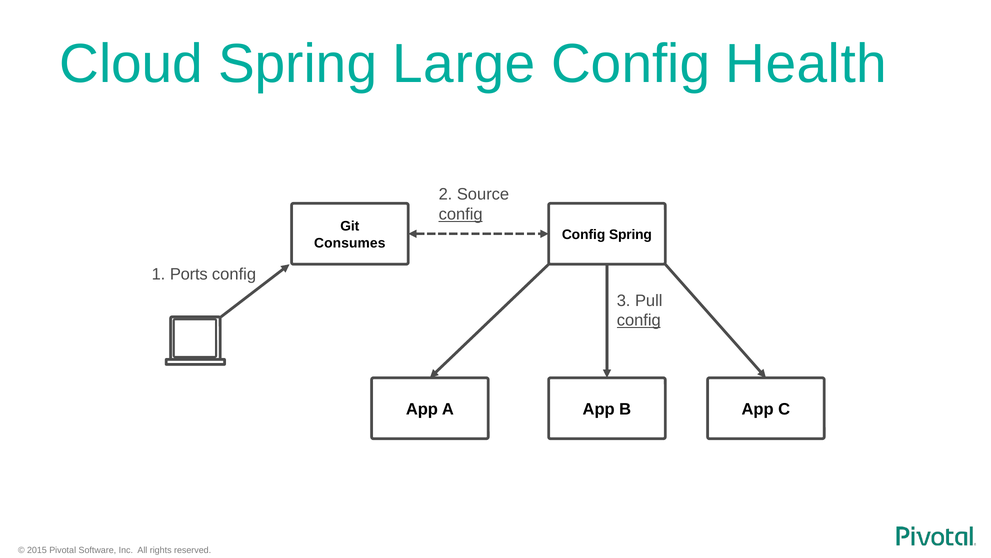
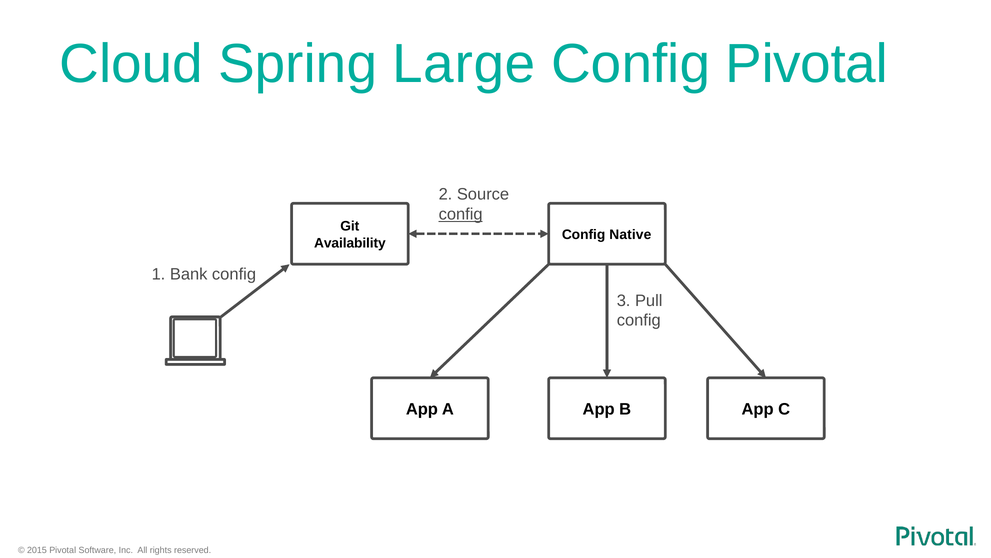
Config Health: Health -> Pivotal
Config Spring: Spring -> Native
Consumes: Consumes -> Availability
Ports: Ports -> Bank
config at (639, 320) underline: present -> none
